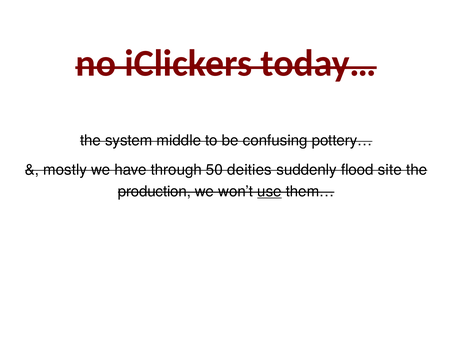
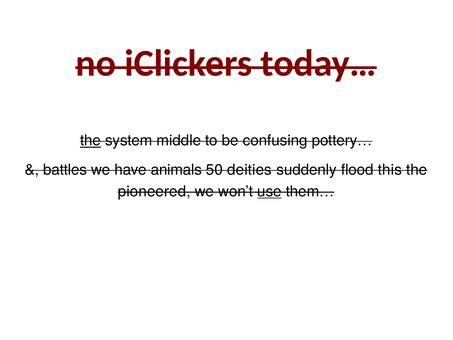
the at (90, 140) underline: none -> present
mostly: mostly -> battles
through: through -> animals
site: site -> this
production: production -> pioneered
